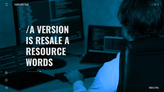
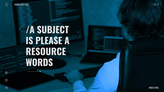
VERSION: VERSION -> SUBJECT
RESALE: RESALE -> PLEASE
